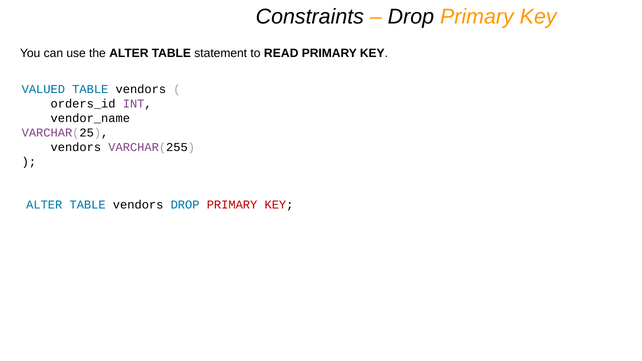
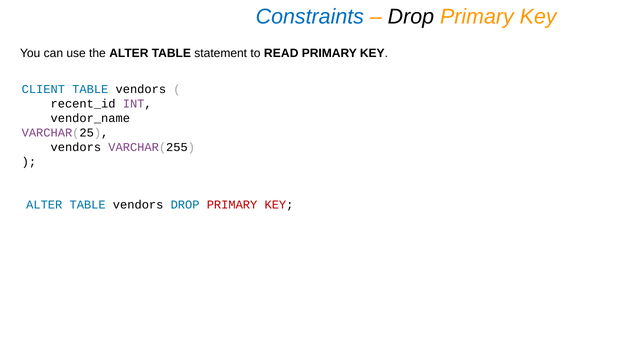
Constraints colour: black -> blue
VALUED: VALUED -> CLIENT
orders_id: orders_id -> recent_id
